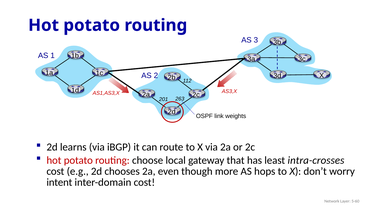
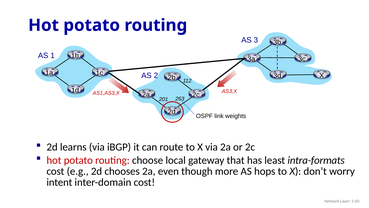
intra-crosses: intra-crosses -> intra-formats
